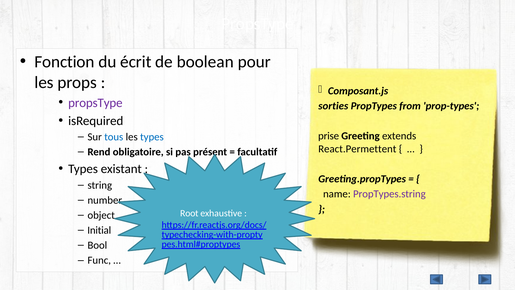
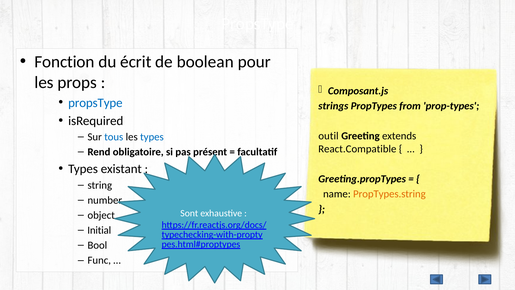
propsType at (95, 103) colour: purple -> blue
sorties: sorties -> strings
prise: prise -> outil
React.Permettent: React.Permettent -> React.Compatible
PropTypes.string colour: purple -> orange
Root: Root -> Sont
